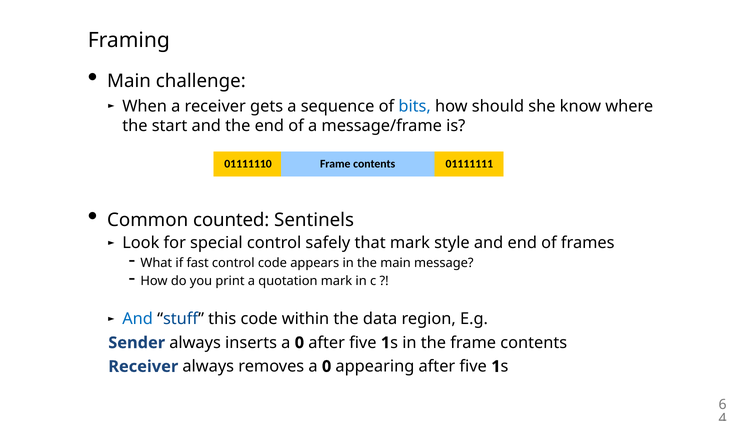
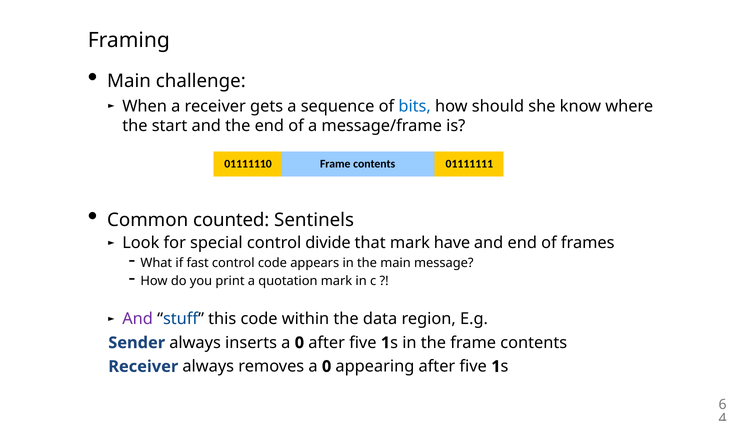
safely: safely -> divide
style: style -> have
And at (138, 319) colour: blue -> purple
